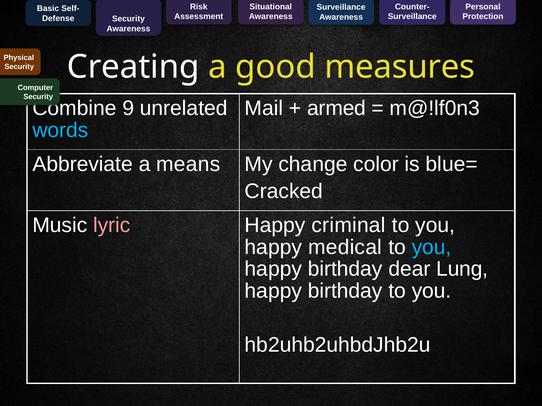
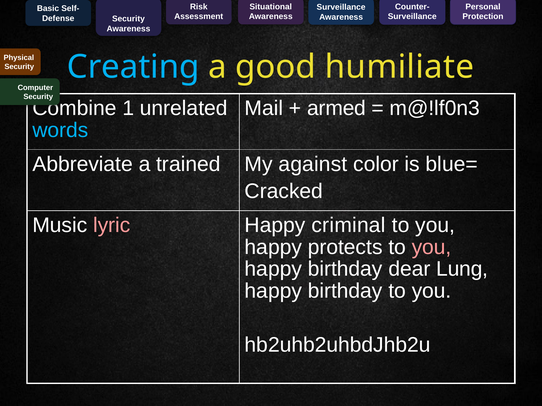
Creating colour: white -> light blue
measures: measures -> humiliate
9: 9 -> 1
means: means -> trained
change: change -> against
medical: medical -> protects
you at (432, 247) colour: light blue -> pink
